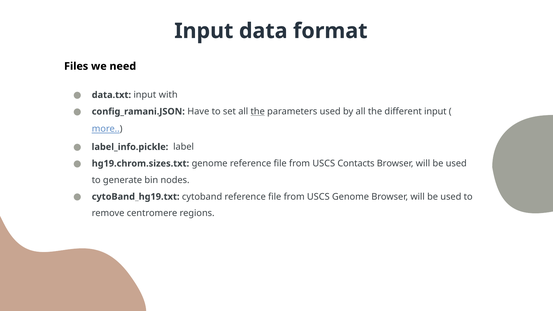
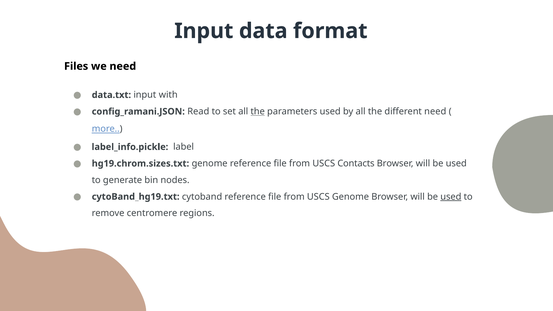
Have: Have -> Read
different input: input -> need
used at (451, 197) underline: none -> present
